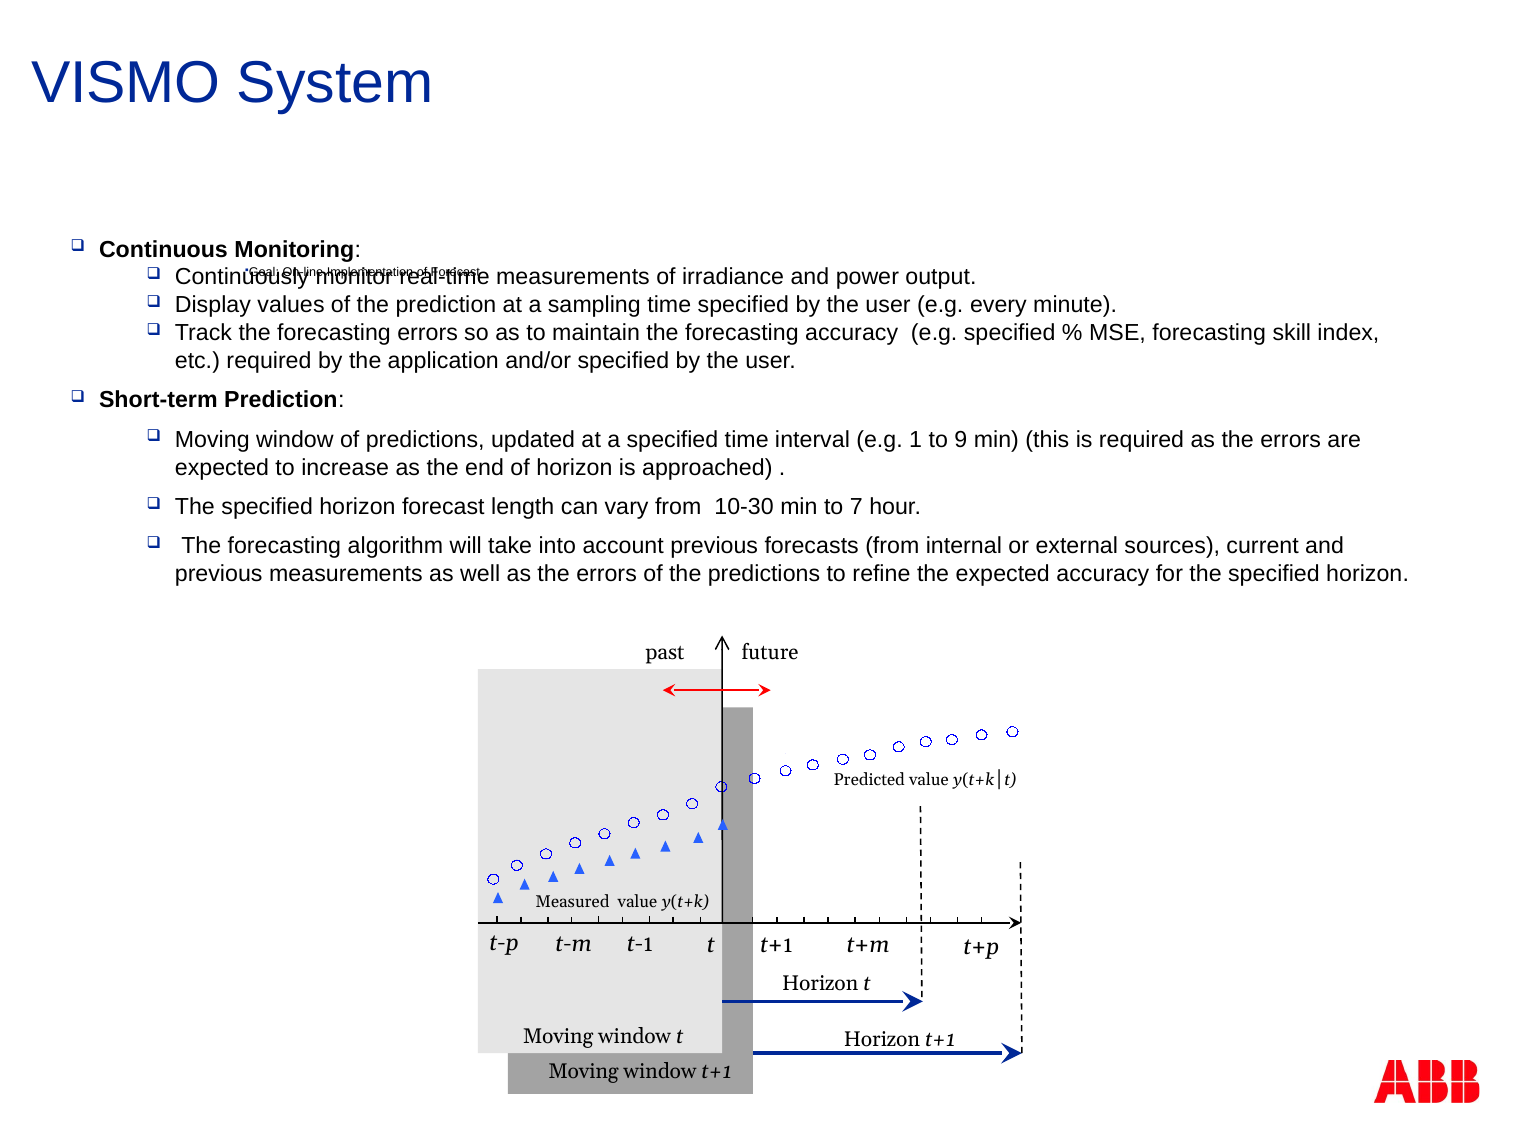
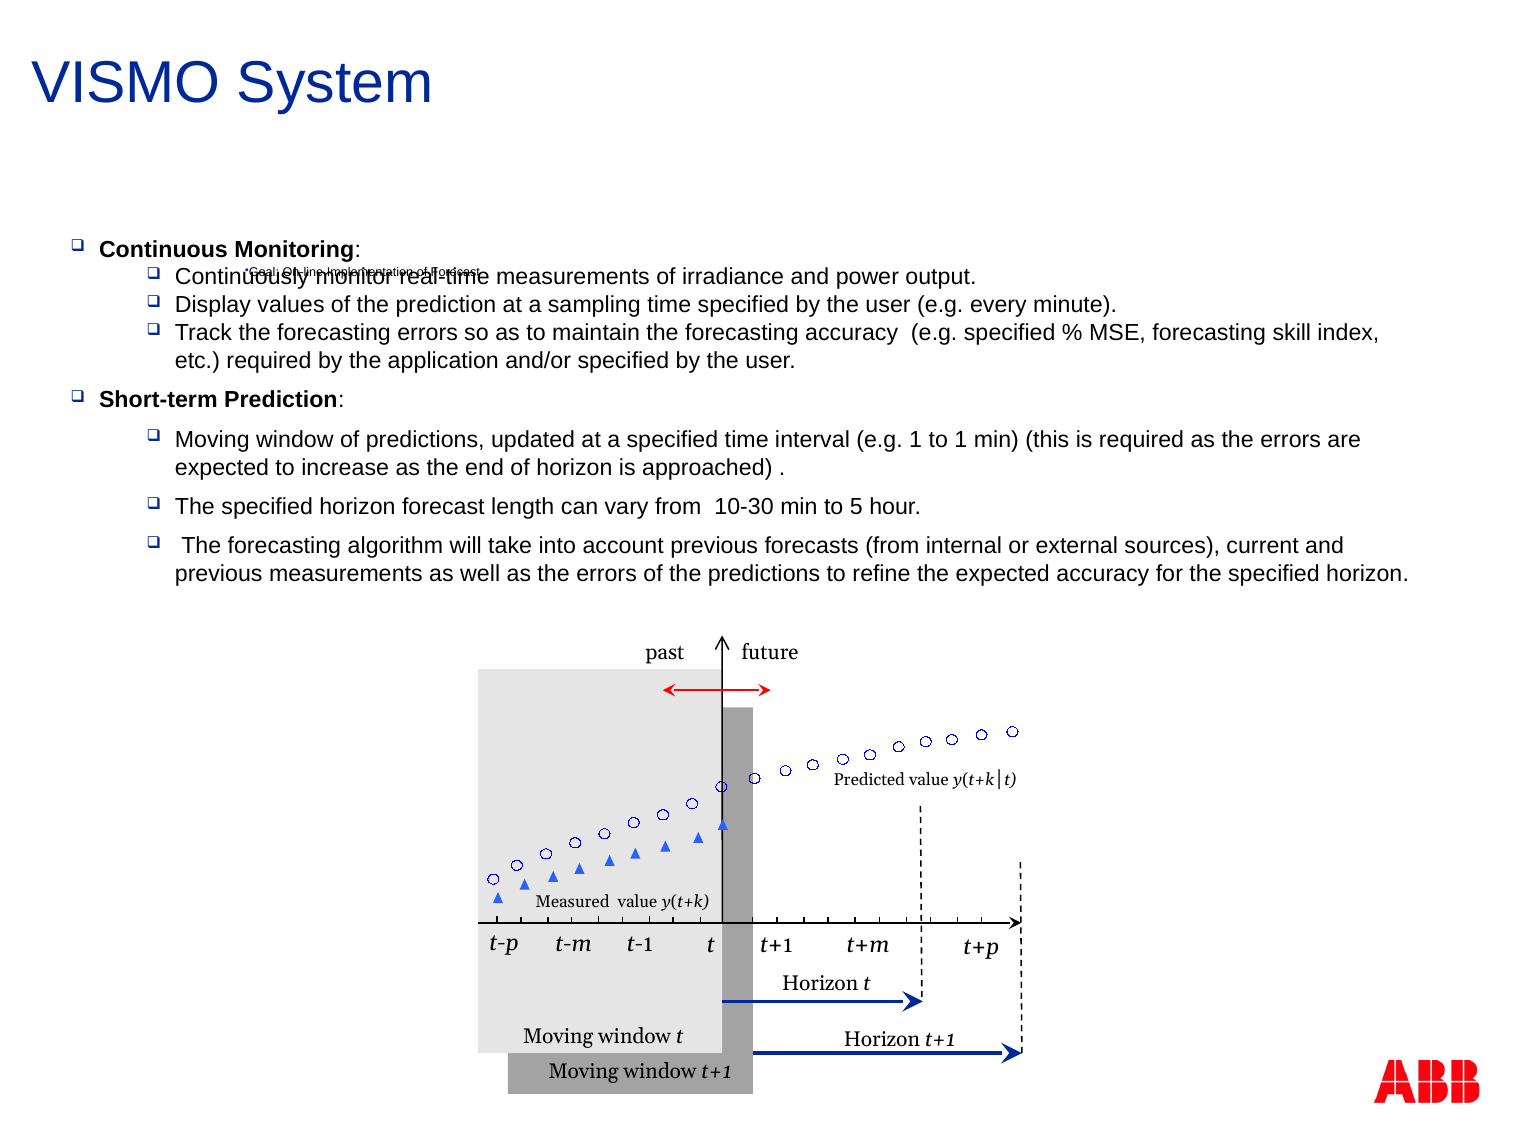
to 9: 9 -> 1
7: 7 -> 5
